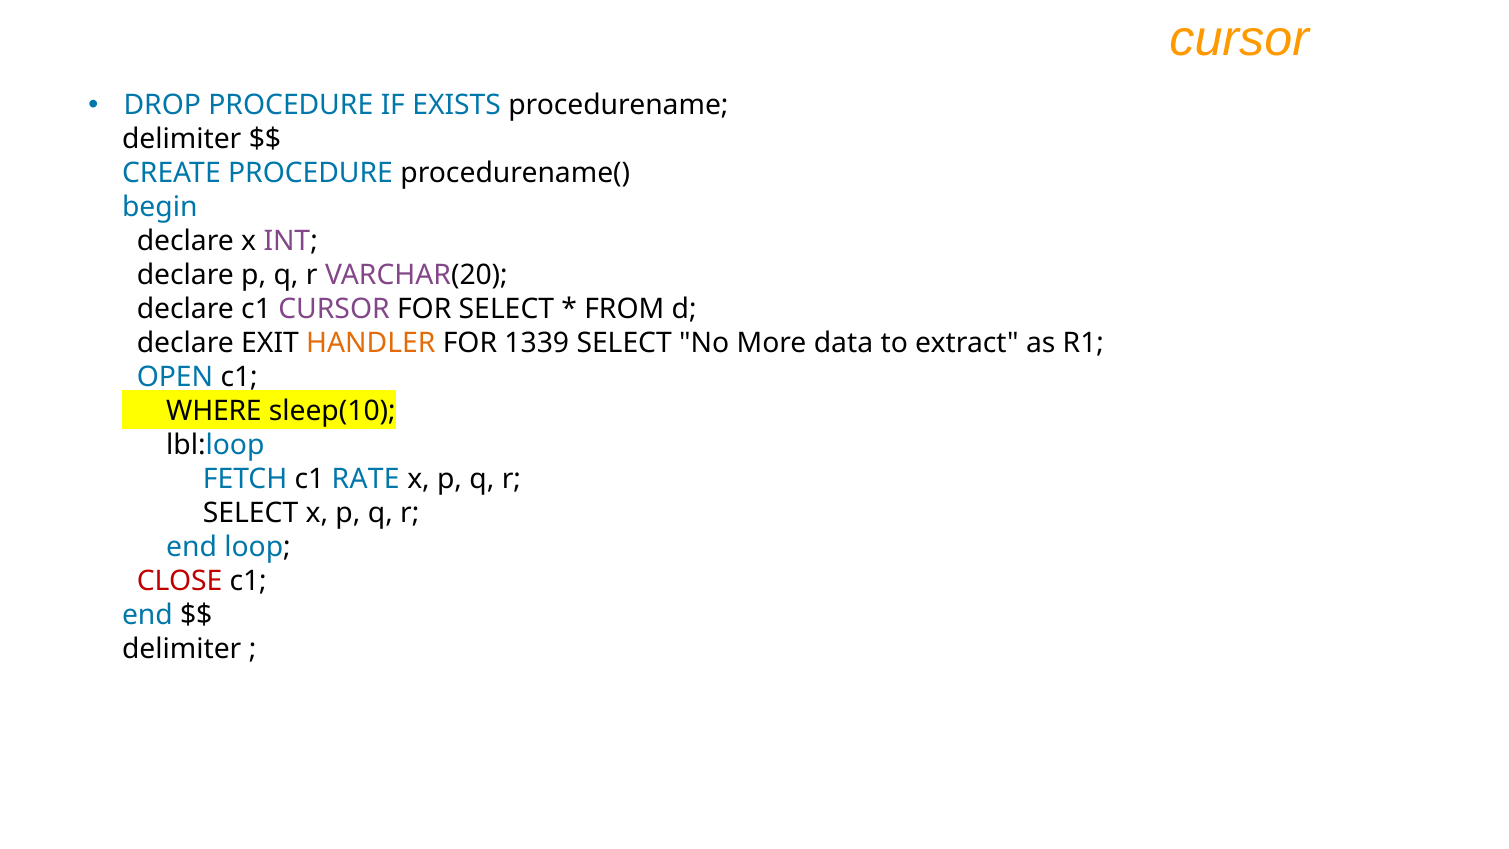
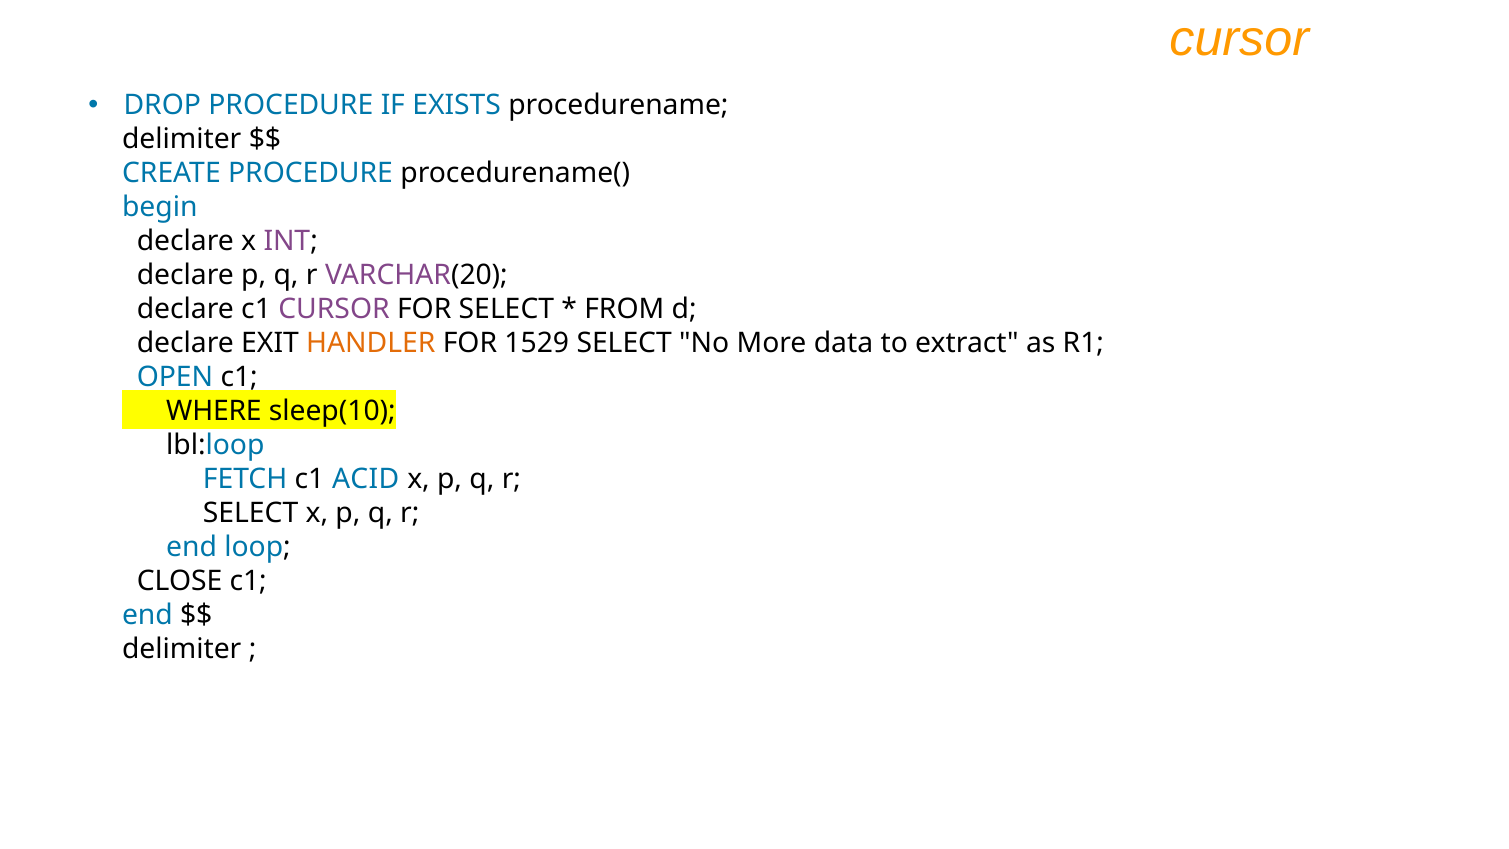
1339: 1339 -> 1529
RATE: RATE -> ACID
CLOSE colour: red -> black
